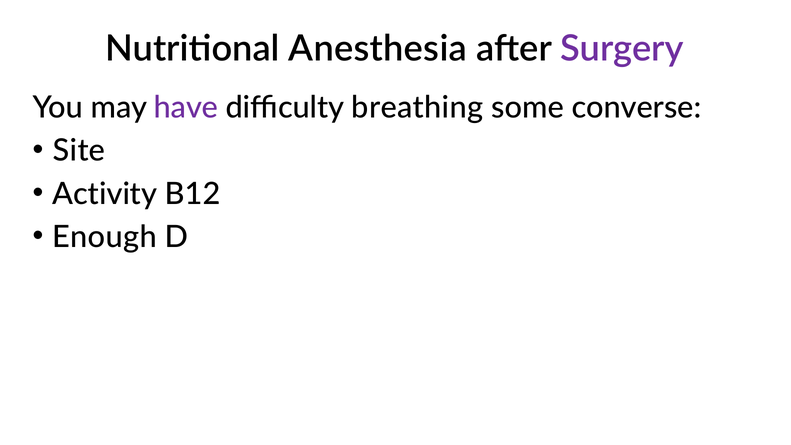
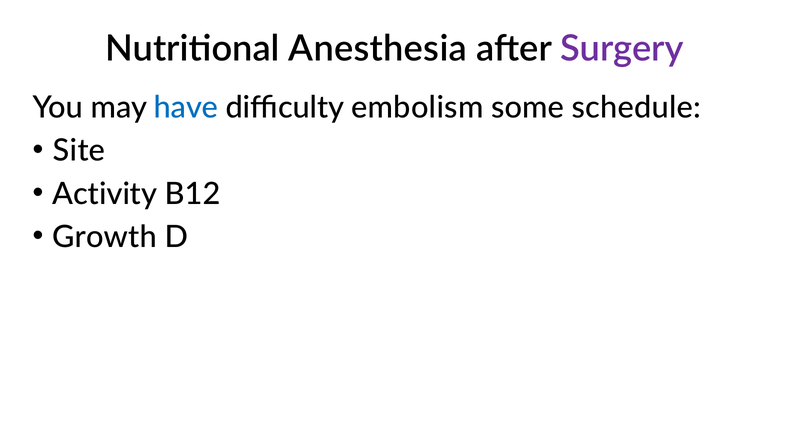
have colour: purple -> blue
breathing: breathing -> embolism
converse: converse -> schedule
Enough: Enough -> Growth
